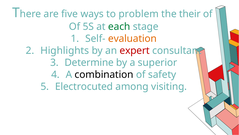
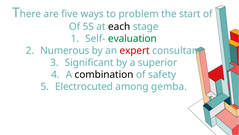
their: their -> start
each colour: green -> black
evaluation colour: orange -> green
Highlights: Highlights -> Numerous
Determine: Determine -> Significant
visiting: visiting -> gemba
